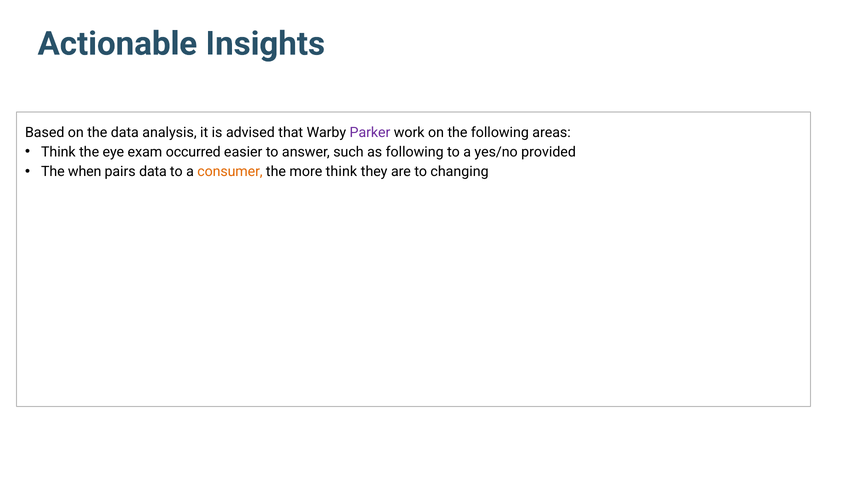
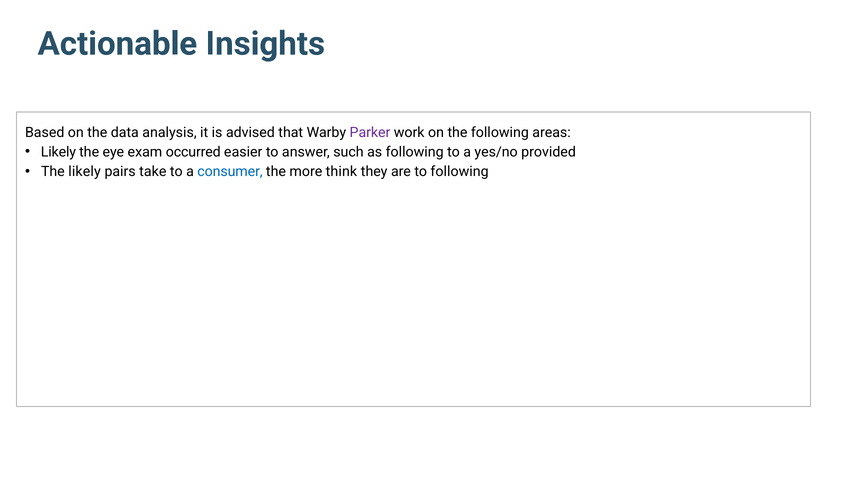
Think at (58, 152): Think -> Likely
The when: when -> likely
pairs data: data -> take
consumer colour: orange -> blue
to changing: changing -> following
